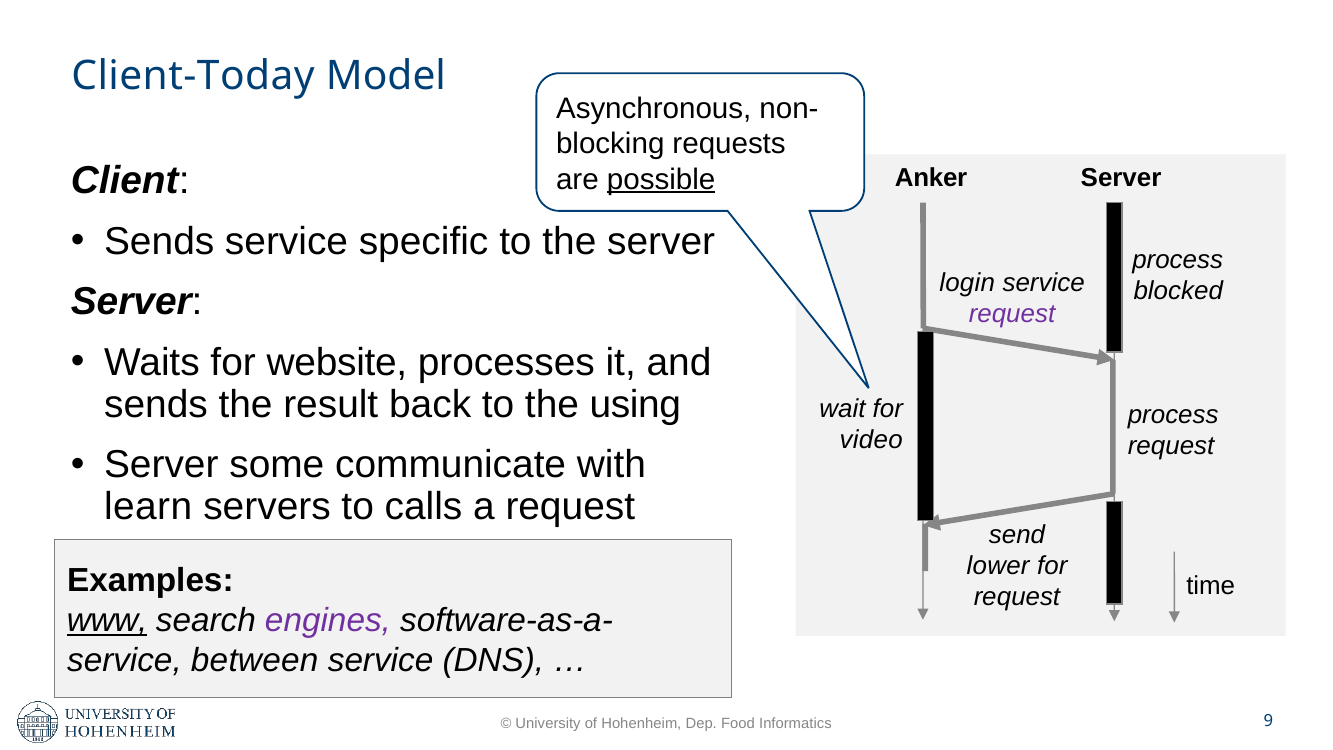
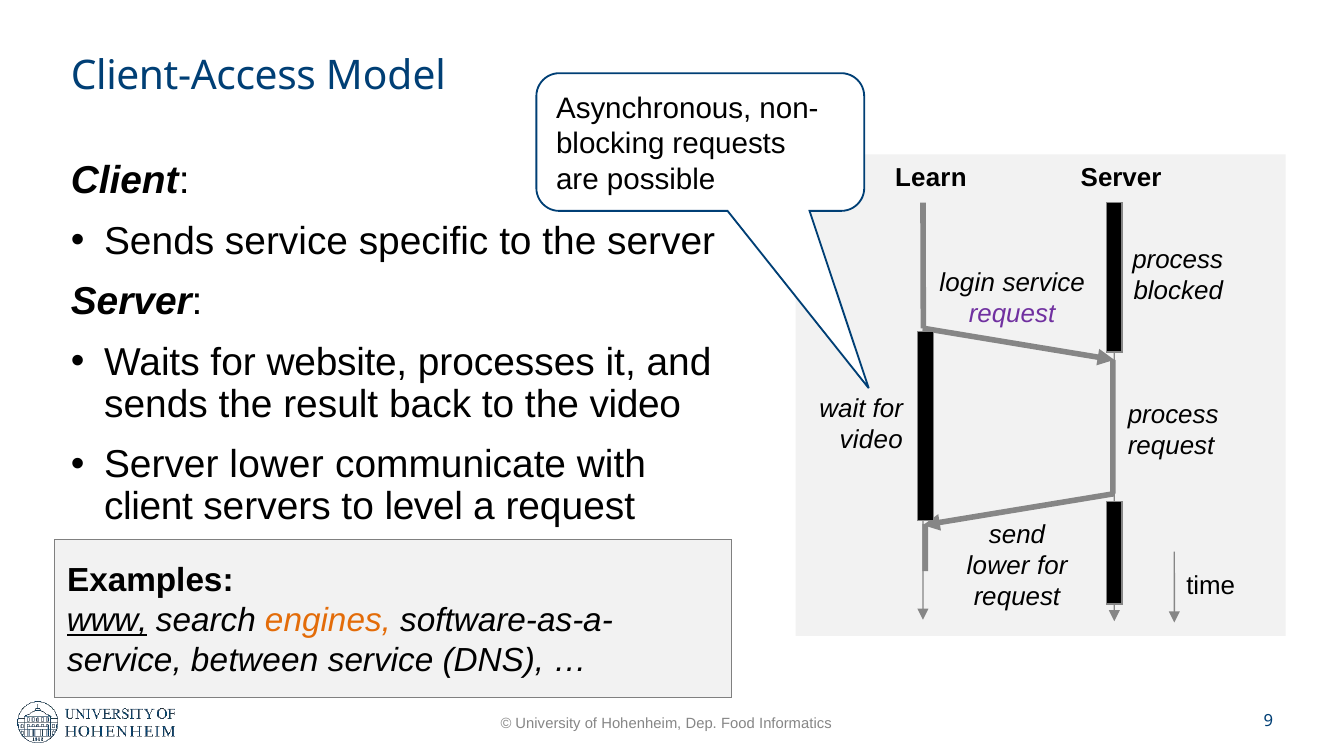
Client-Today: Client-Today -> Client-Access
possible underline: present -> none
Anker: Anker -> Learn
the using: using -> video
Server some: some -> lower
learn at (148, 507): learn -> client
calls: calls -> level
engines colour: purple -> orange
